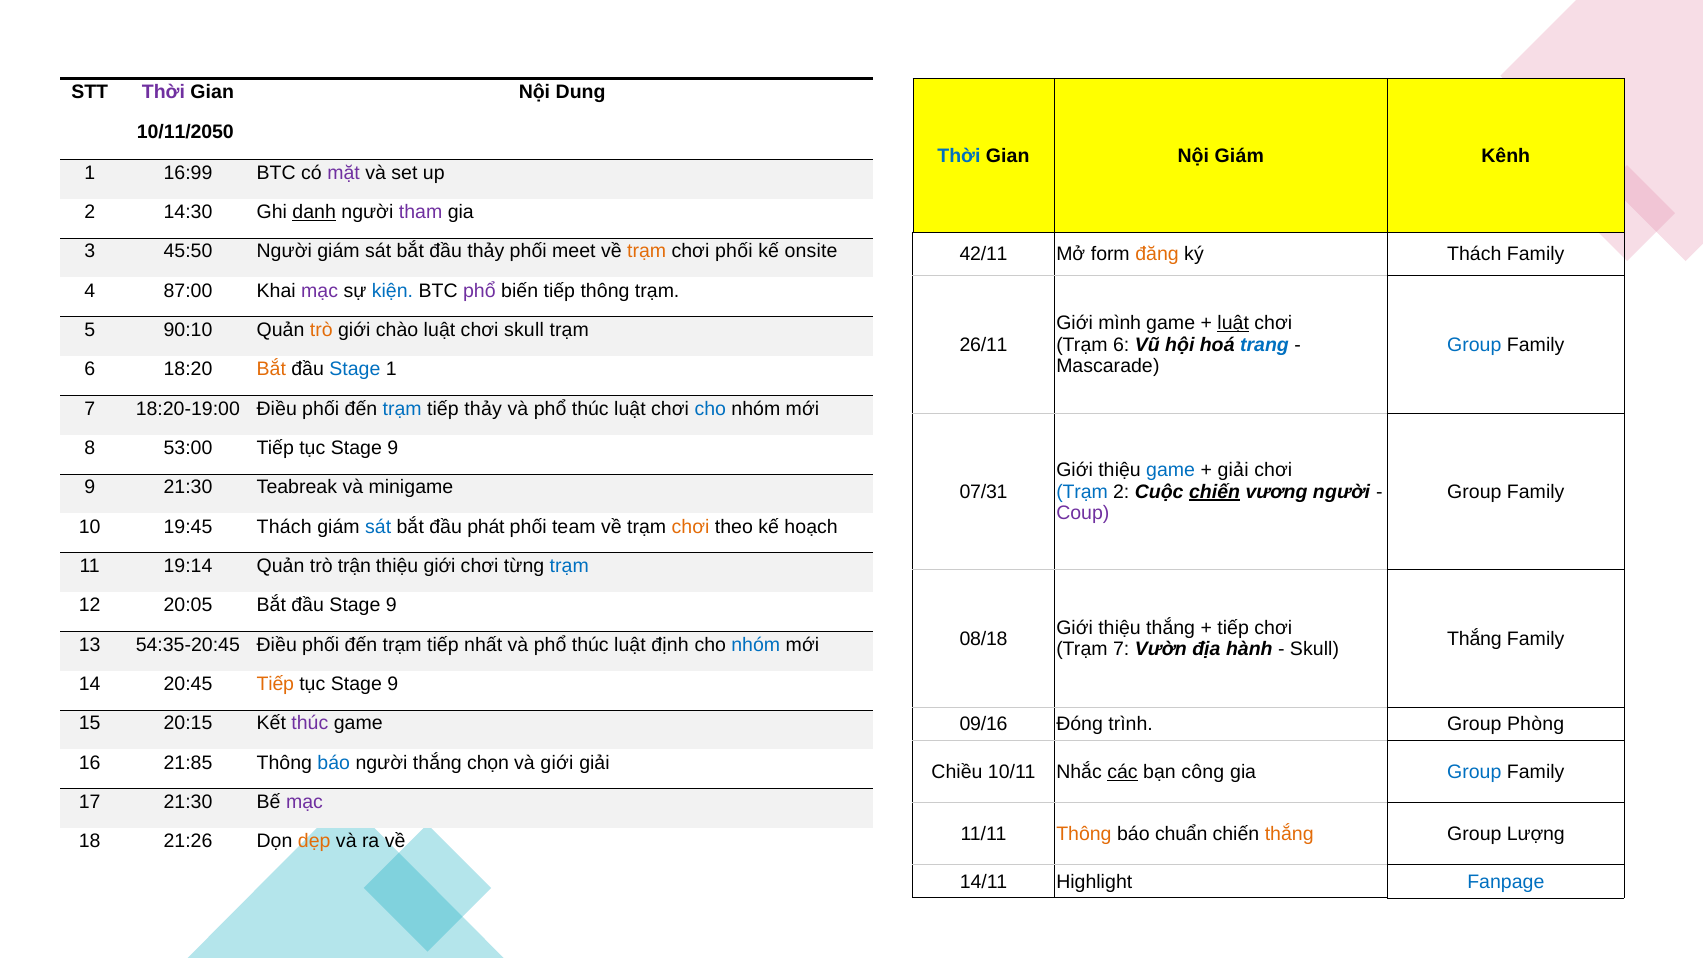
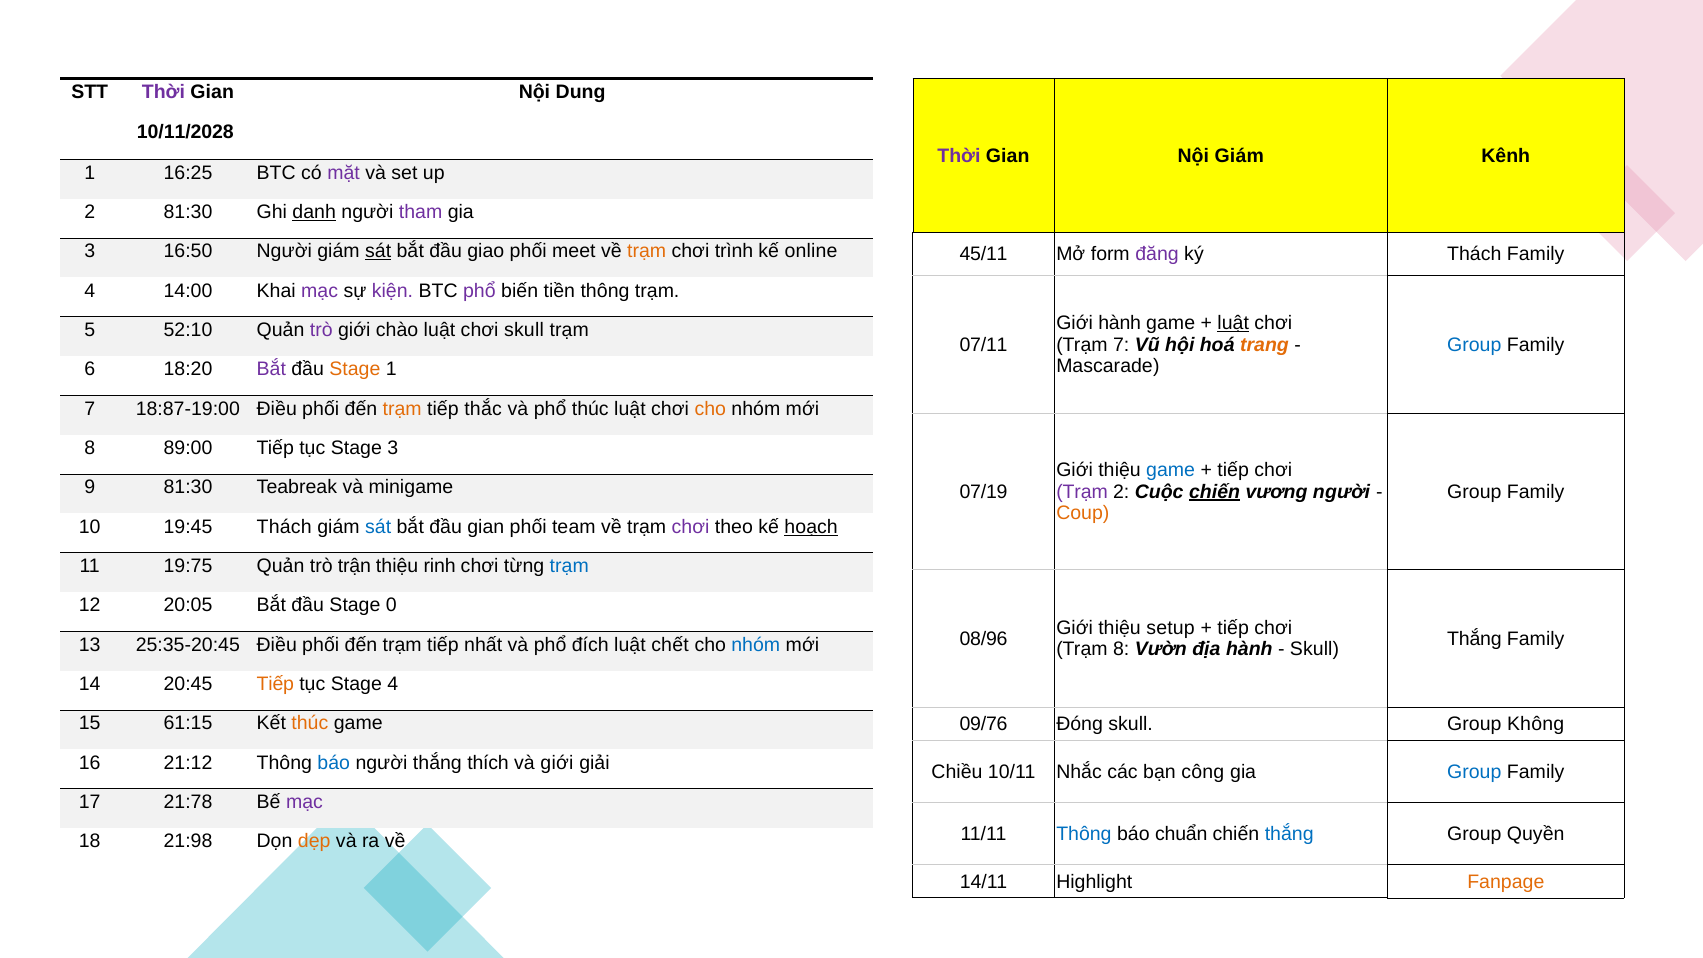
10/11/2050: 10/11/2050 -> 10/11/2028
Thời at (959, 156) colour: blue -> purple
16:99: 16:99 -> 16:25
2 14:30: 14:30 -> 81:30
45:50: 45:50 -> 16:50
sát at (378, 251) underline: none -> present
đầu thảy: thảy -> giao
chơi phối: phối -> trình
onsite: onsite -> online
42/11: 42/11 -> 45/11
đăng colour: orange -> purple
87:00: 87:00 -> 14:00
kiện colour: blue -> purple
biến tiếp: tiếp -> tiền
Giới mình: mình -> hành
90:10: 90:10 -> 52:10
trò at (321, 330) colour: orange -> purple
26/11: 26/11 -> 07/11
6 at (1121, 345): 6 -> 7
trang colour: blue -> orange
Bắt at (271, 369) colour: orange -> purple
Stage at (355, 369) colour: blue -> orange
18:20-19:00: 18:20-19:00 -> 18:87-19:00
trạm at (402, 409) colour: blue -> orange
tiếp thảy: thảy -> thắc
cho at (710, 409) colour: blue -> orange
53:00: 53:00 -> 89:00
9 at (393, 448): 9 -> 3
giải at (1233, 470): giải -> tiếp
9 21:30: 21:30 -> 81:30
07/31: 07/31 -> 07/19
Trạm at (1082, 492) colour: blue -> purple
Coup colour: purple -> orange
đầu phát: phát -> gian
chơi at (691, 527) colour: orange -> purple
hoạch underline: none -> present
19:14: 19:14 -> 19:75
thiệu giới: giới -> rinh
đầu Stage 9: 9 -> 0
thiệu thắng: thắng -> setup
08/18: 08/18 -> 08/96
54:35-20:45: 54:35-20:45 -> 25:35-20:45
thúc at (590, 645): thúc -> đích
định: định -> chết
Trạm 7: 7 -> 8
9 at (393, 684): 9 -> 4
20:15: 20:15 -> 61:15
thúc at (310, 723) colour: purple -> orange
09/16: 09/16 -> 09/76
Đóng trình: trình -> skull
Phòng: Phòng -> Không
21:85: 21:85 -> 21:12
chọn: chọn -> thích
các underline: present -> none
17 21:30: 21:30 -> 21:78
Thông at (1084, 834) colour: orange -> blue
thắng at (1289, 834) colour: orange -> blue
Lượng: Lượng -> Quyền
21:26: 21:26 -> 21:98
Fanpage colour: blue -> orange
